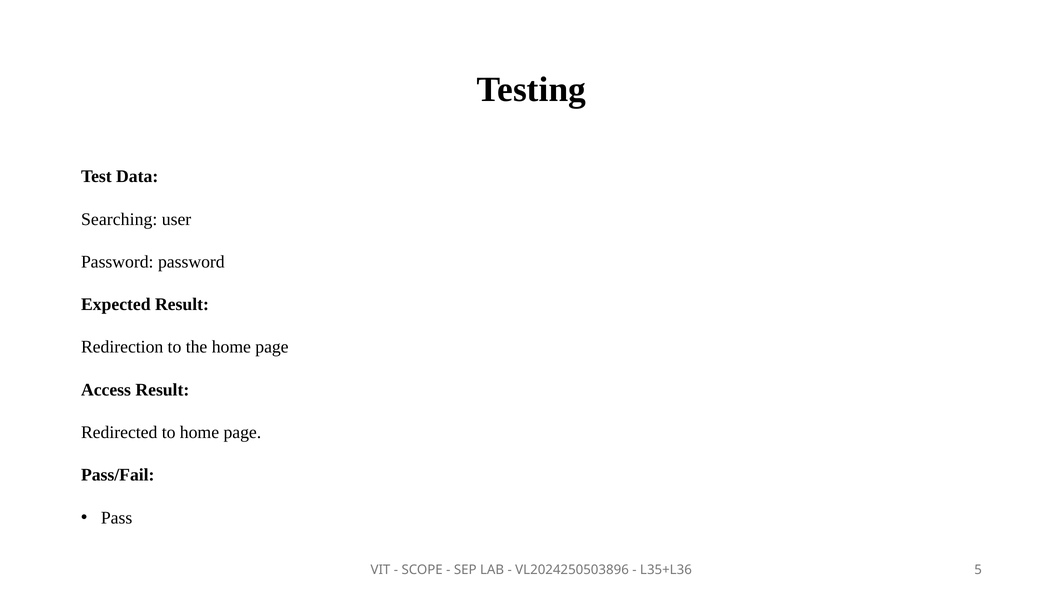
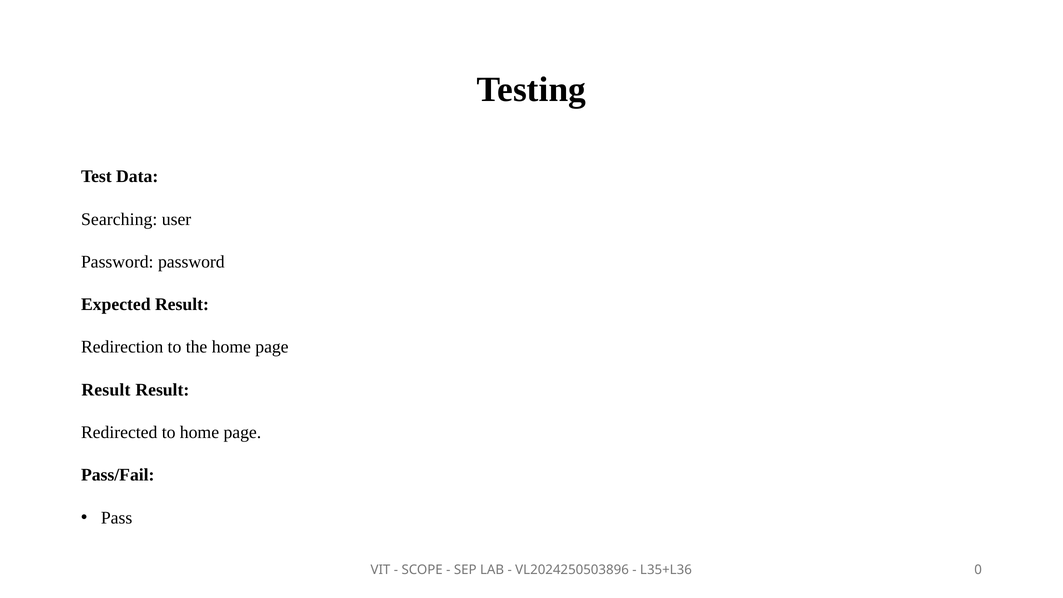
Access at (106, 390): Access -> Result
5: 5 -> 0
